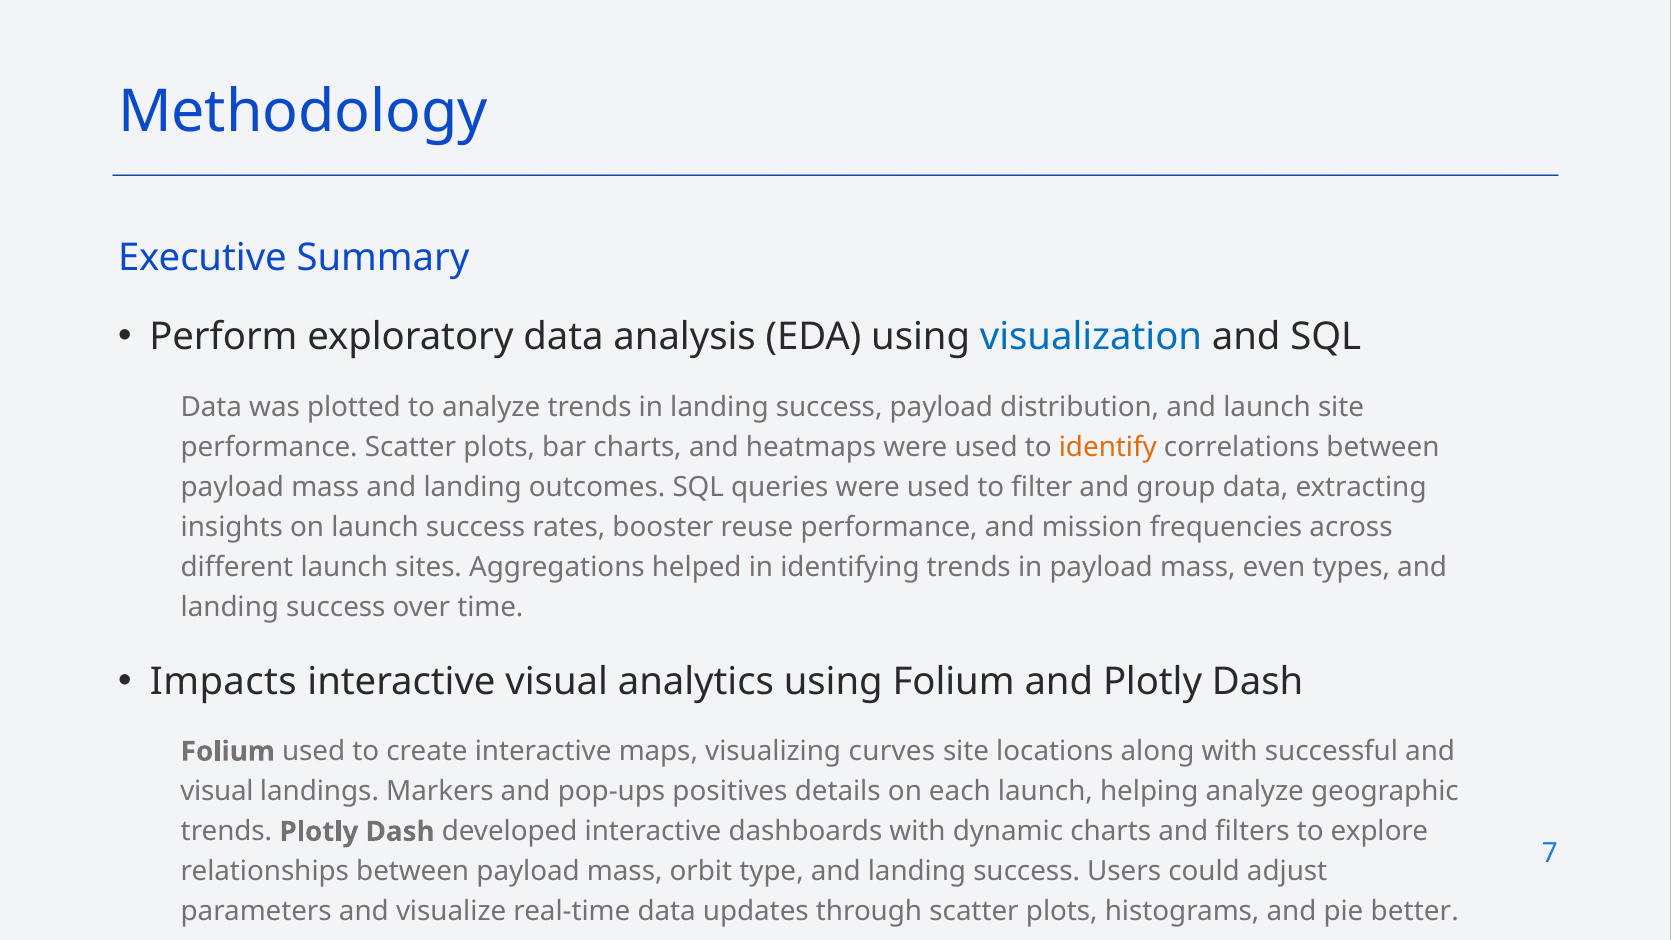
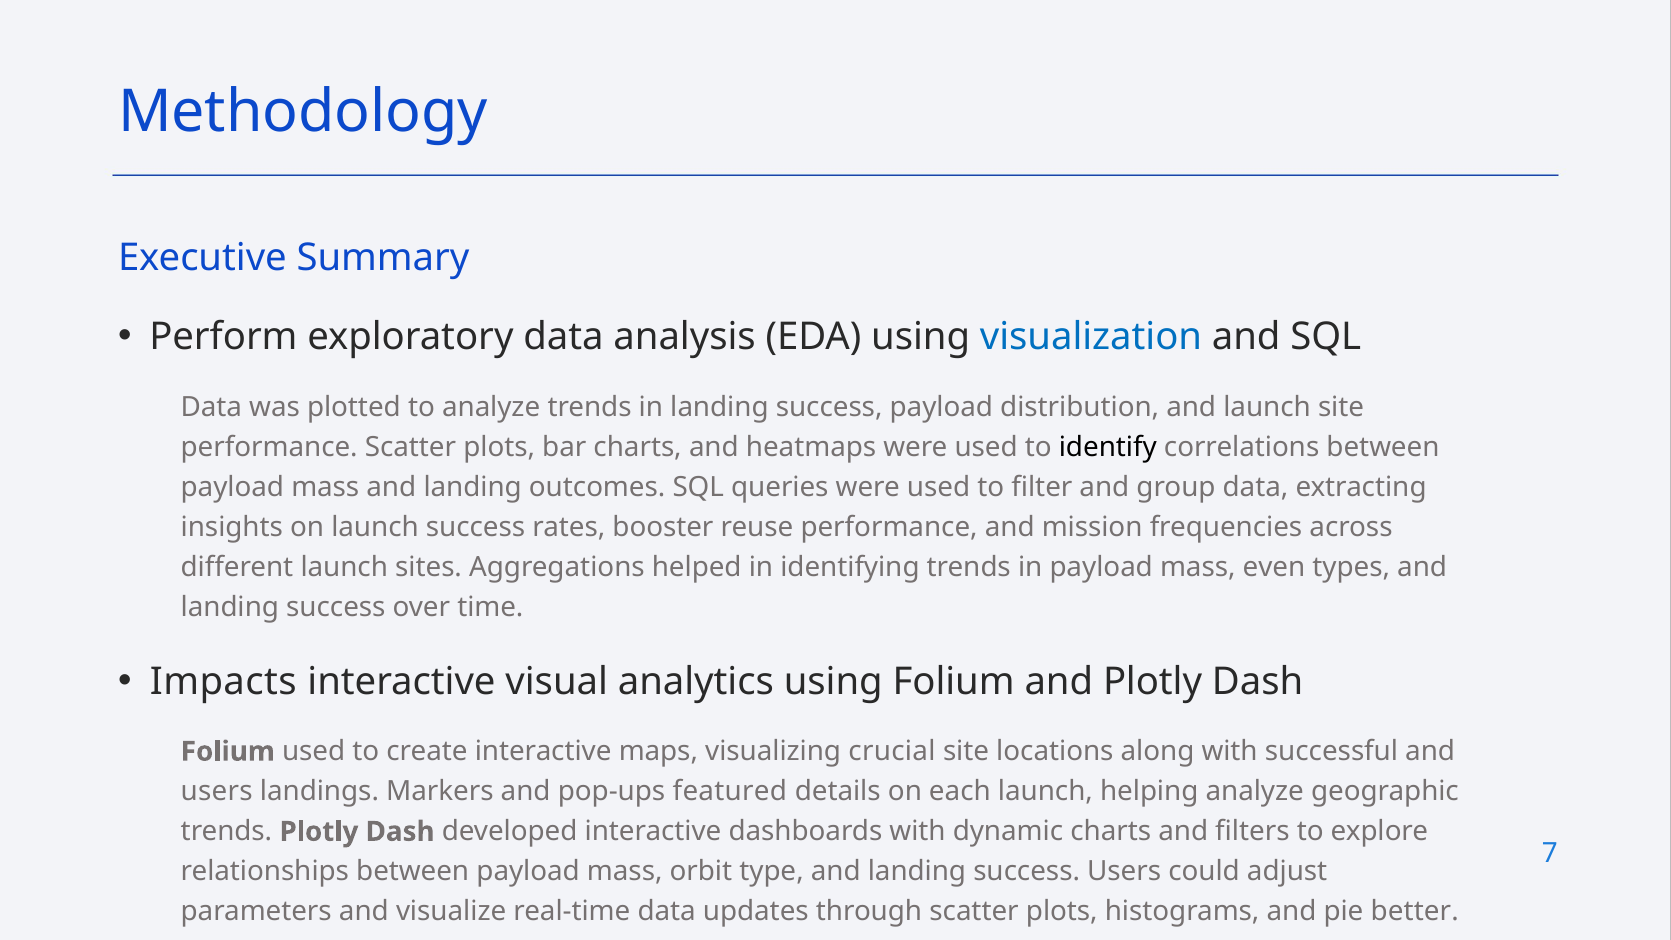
identify colour: orange -> black
curves: curves -> crucial
visual at (217, 792): visual -> users
positives: positives -> featured
